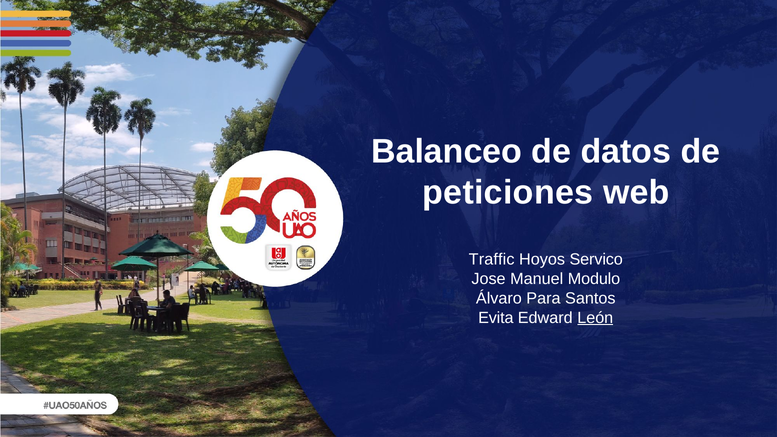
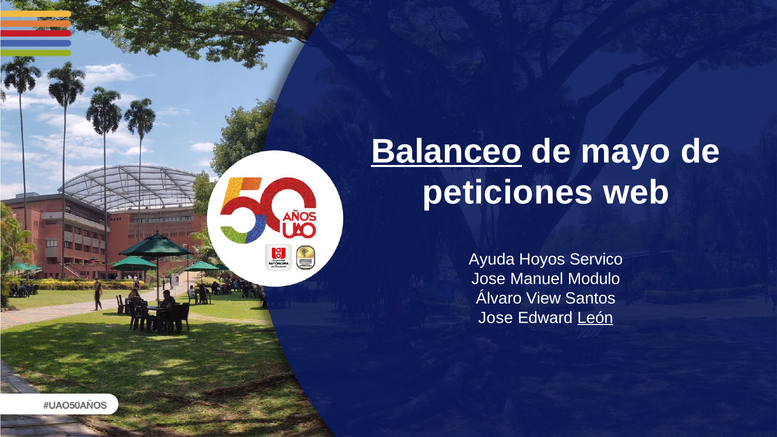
Balanceo underline: none -> present
datos: datos -> mayo
Traffic: Traffic -> Ayuda
Para: Para -> View
Evita at (496, 318): Evita -> Jose
